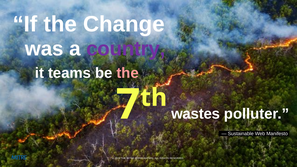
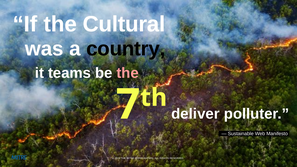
Change: Change -> Cultural
country colour: purple -> black
wastes: wastes -> deliver
